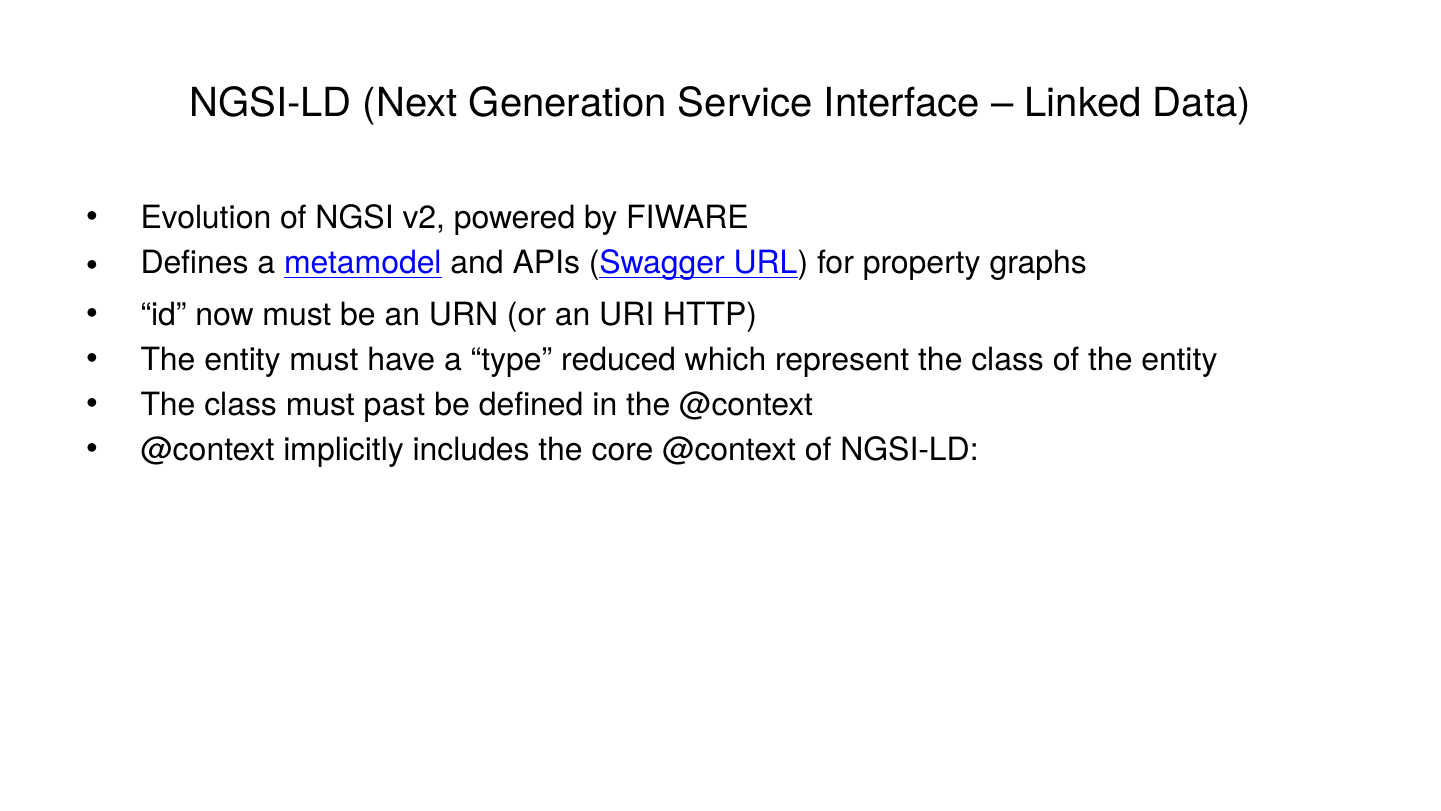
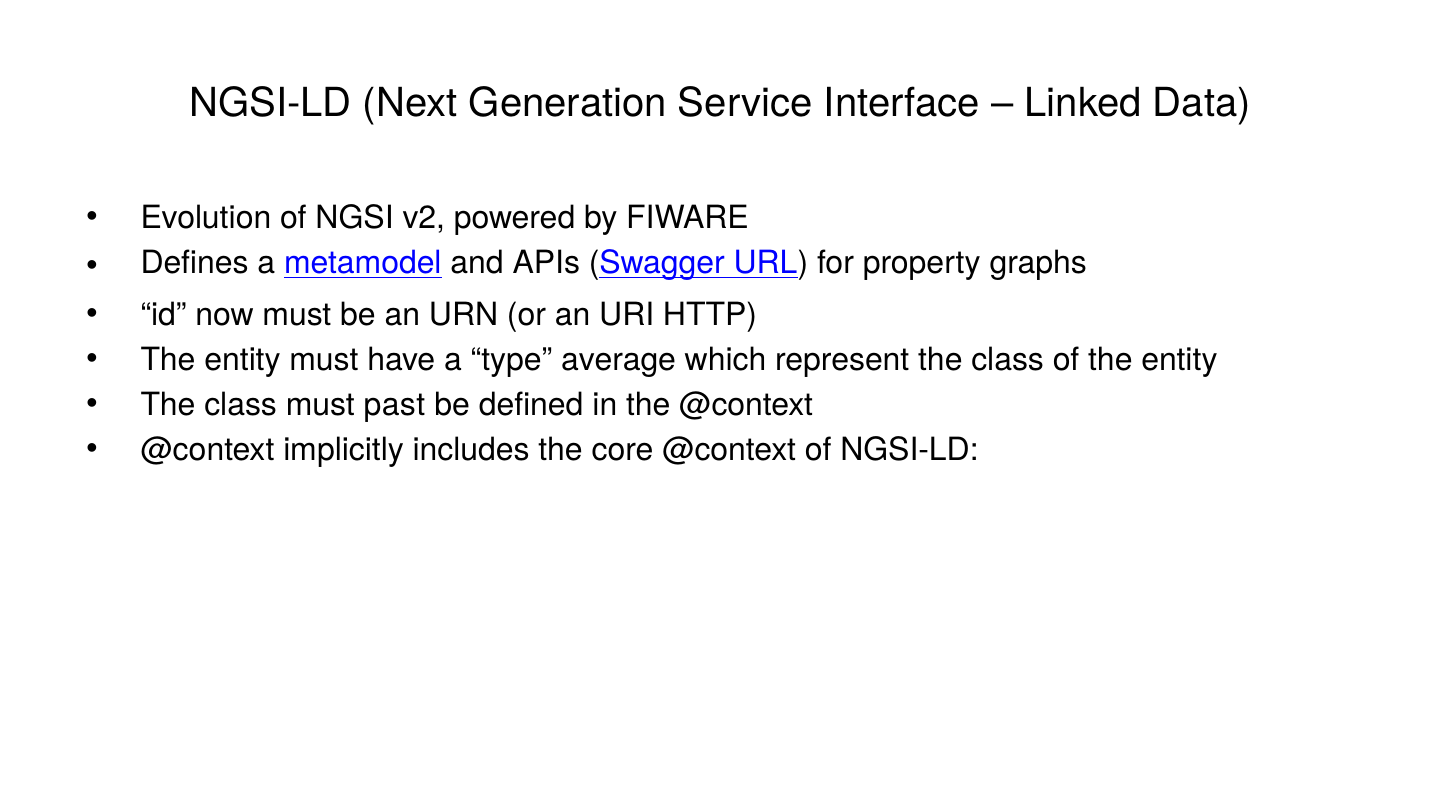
reduced: reduced -> average
